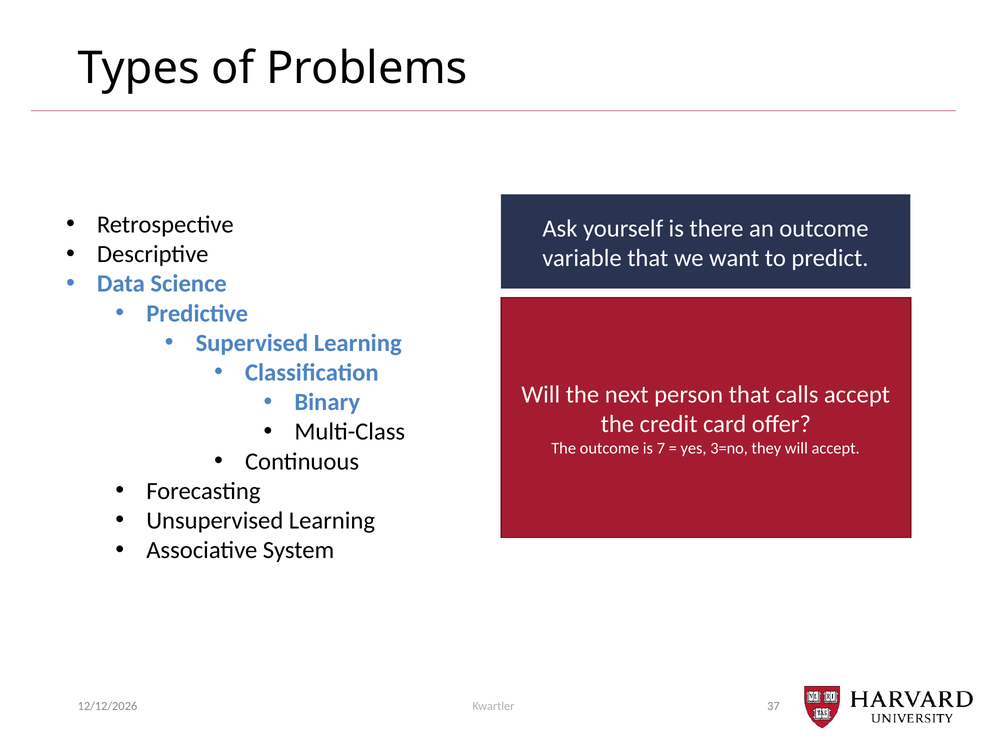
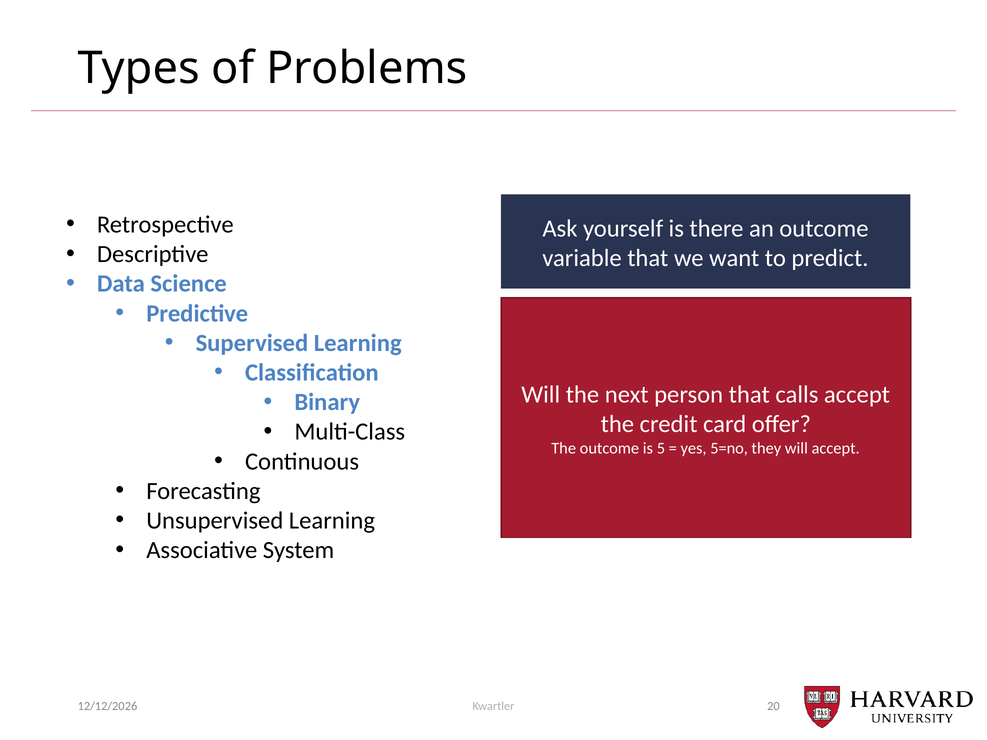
7: 7 -> 5
3=no: 3=no -> 5=no
37: 37 -> 20
